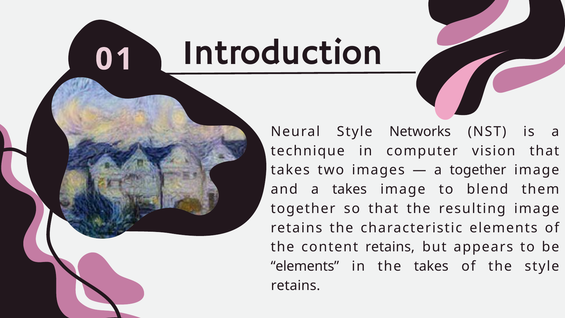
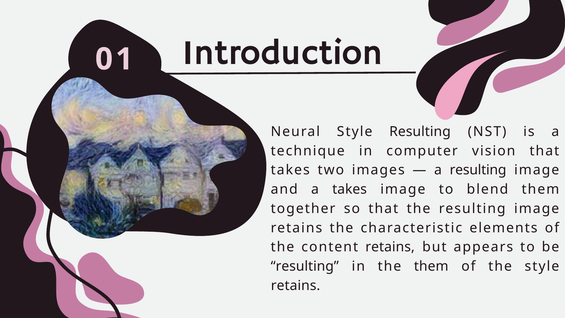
Style Networks: Networks -> Resulting
a together: together -> resulting
elements at (305, 266): elements -> resulting
the takes: takes -> them
